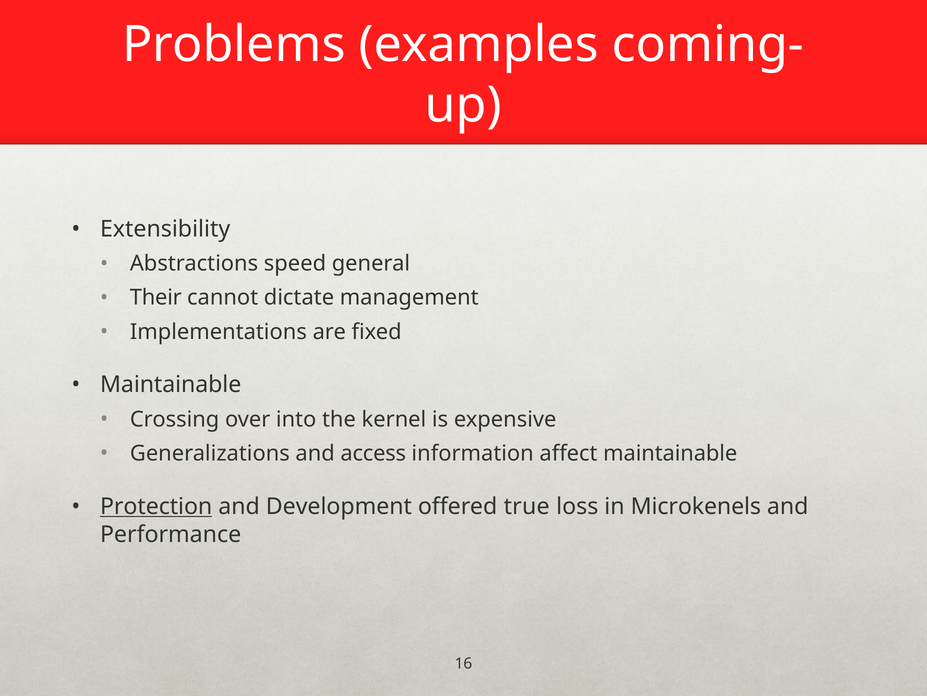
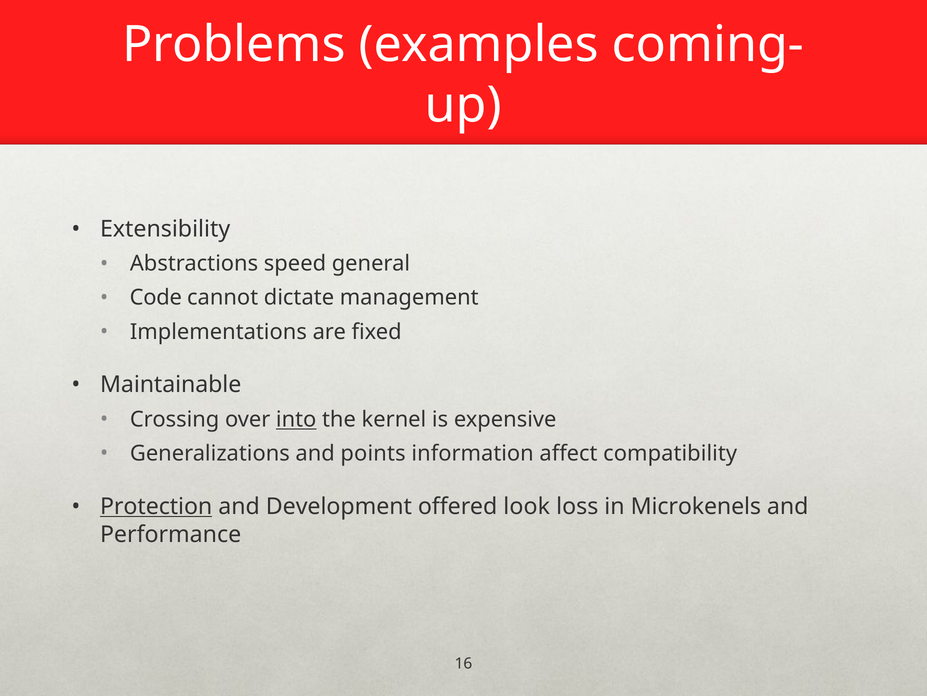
Their: Their -> Code
into underline: none -> present
access: access -> points
affect maintainable: maintainable -> compatibility
true: true -> look
